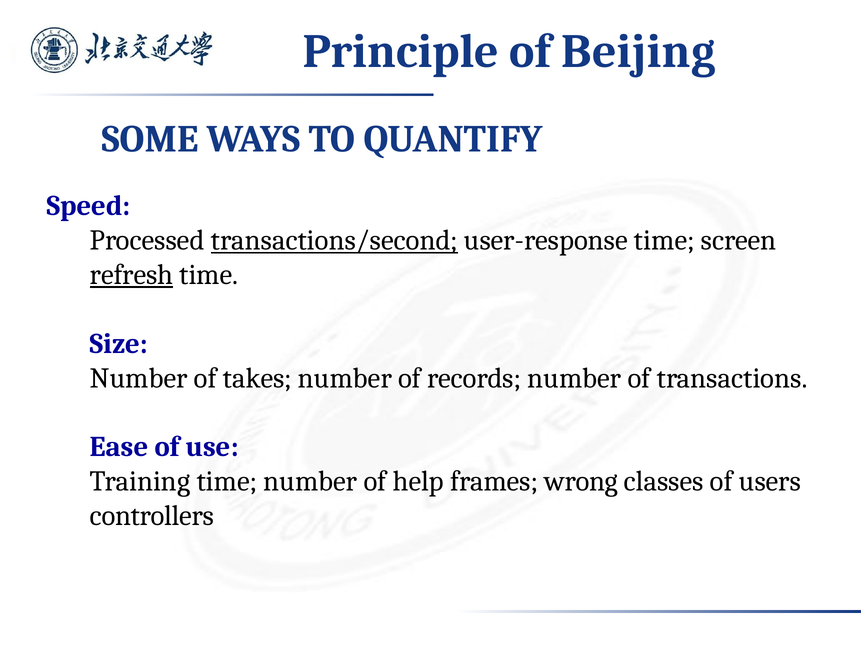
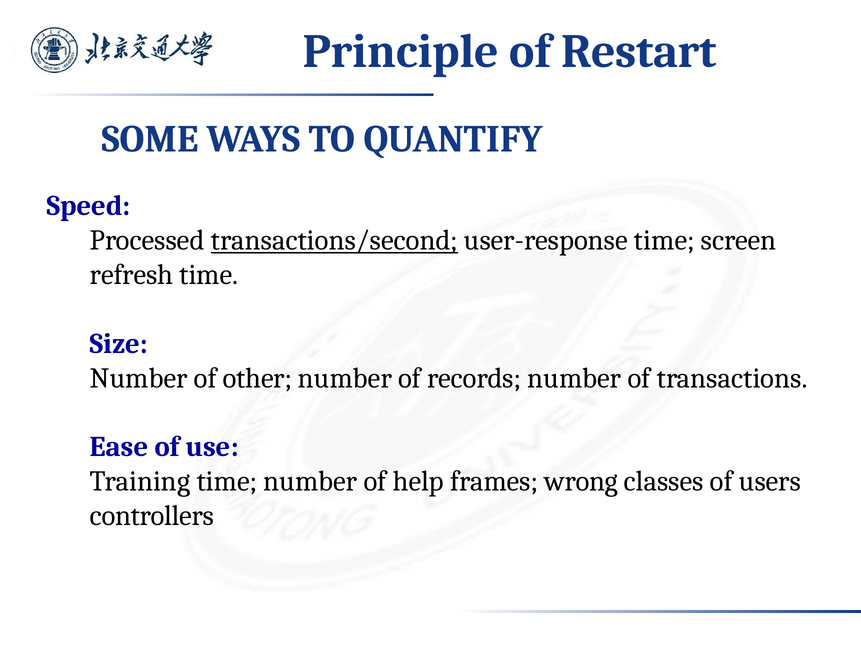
Beijing: Beijing -> Restart
refresh underline: present -> none
takes: takes -> other
